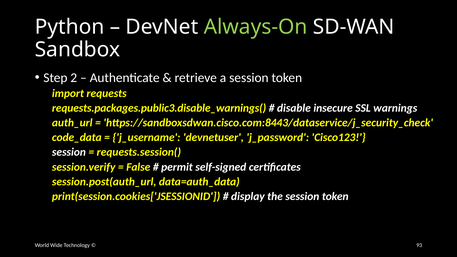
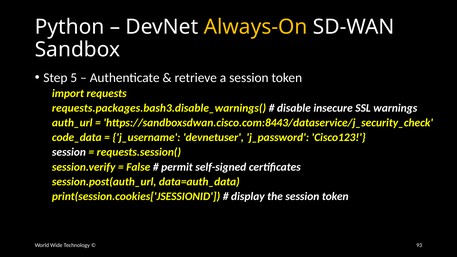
Always-On colour: light green -> yellow
2: 2 -> 5
requests.packages.public3.disable_warnings(: requests.packages.public3.disable_warnings( -> requests.packages.bash3.disable_warnings(
